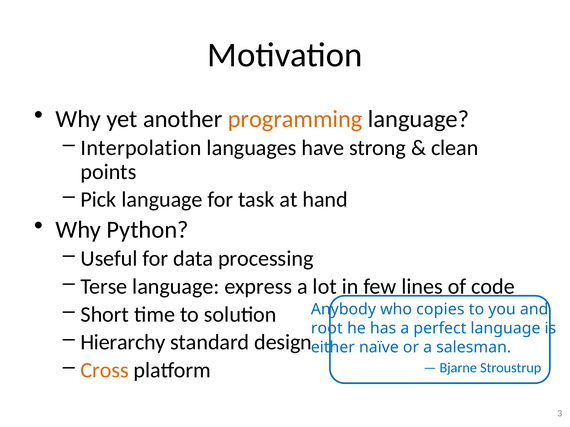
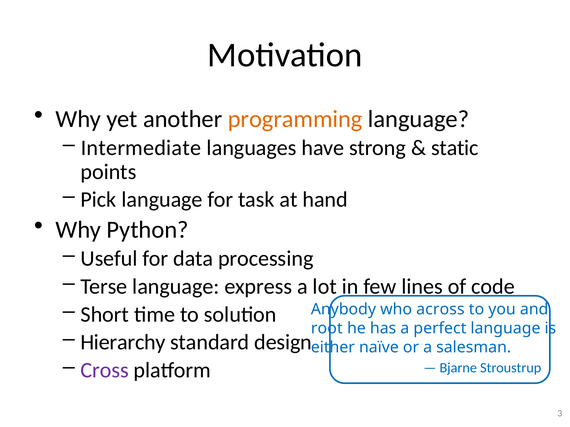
Interpolation: Interpolation -> Intermediate
clean: clean -> static
copies: copies -> across
Cross colour: orange -> purple
